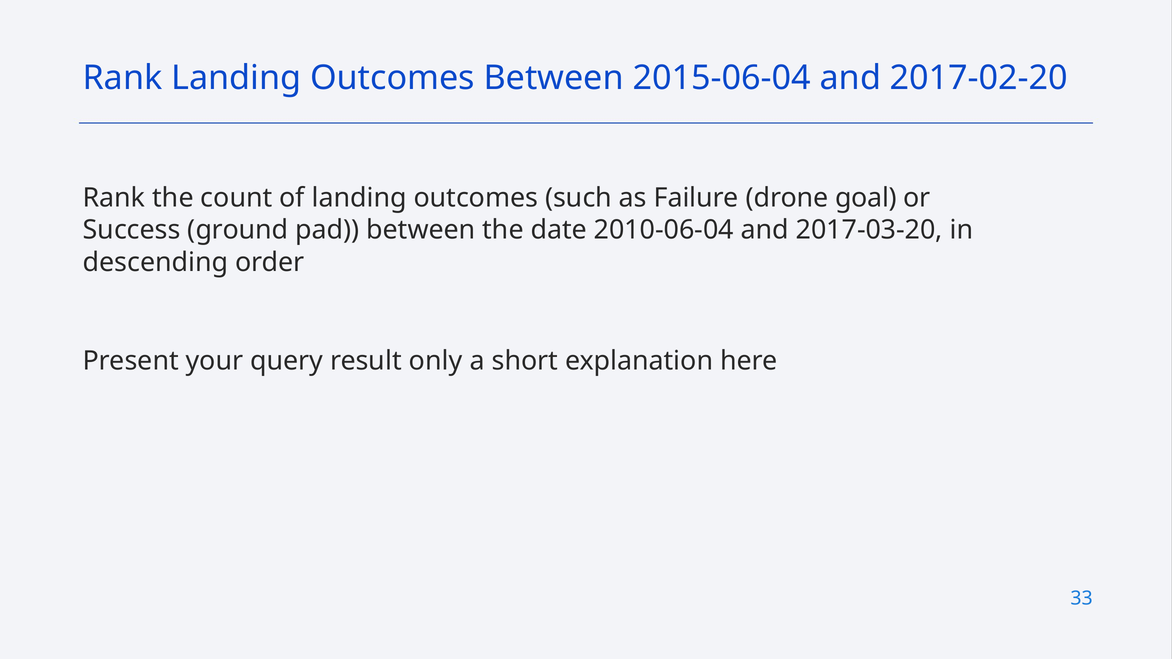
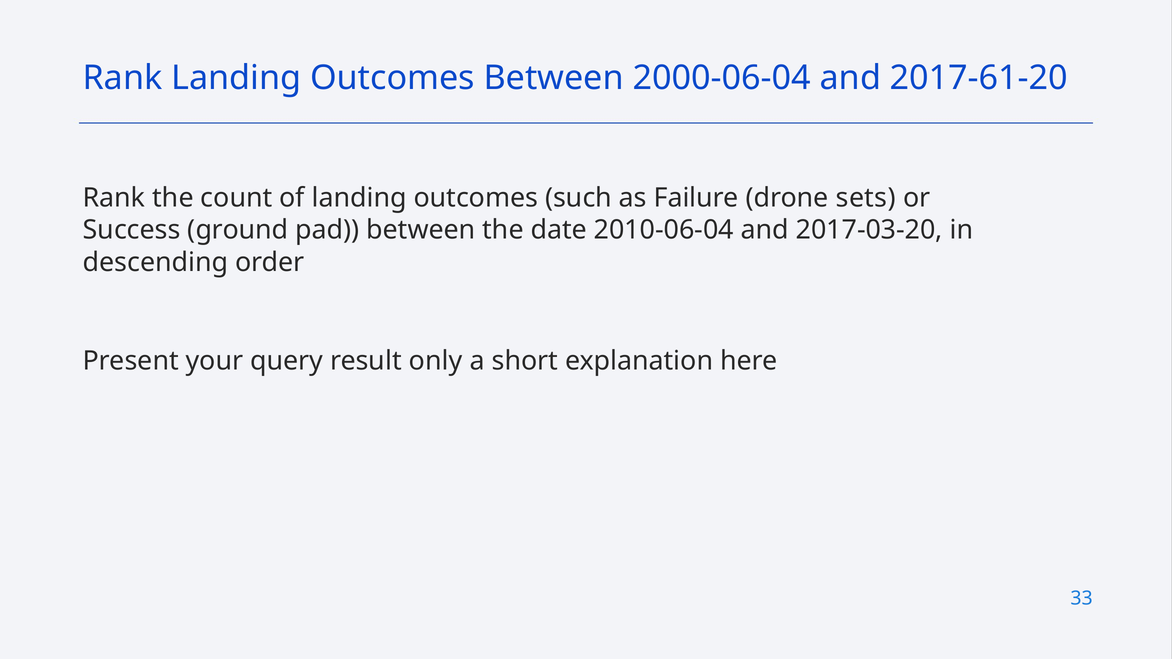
2015-06-04: 2015-06-04 -> 2000-06-04
2017-02-20: 2017-02-20 -> 2017-61-20
goal: goal -> sets
